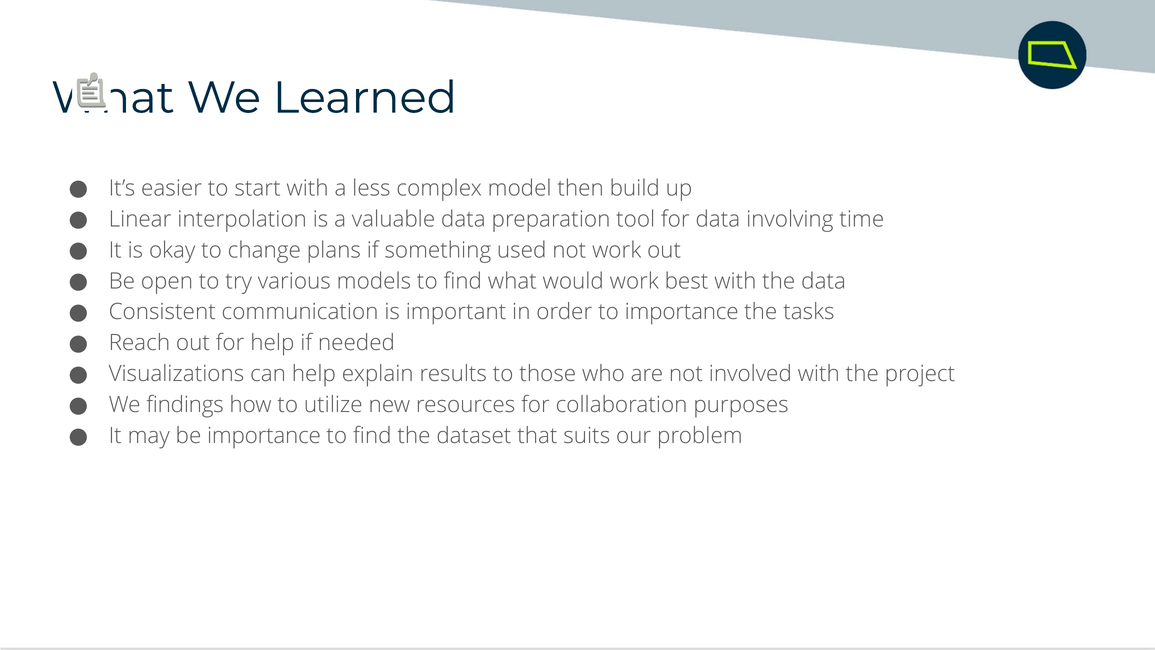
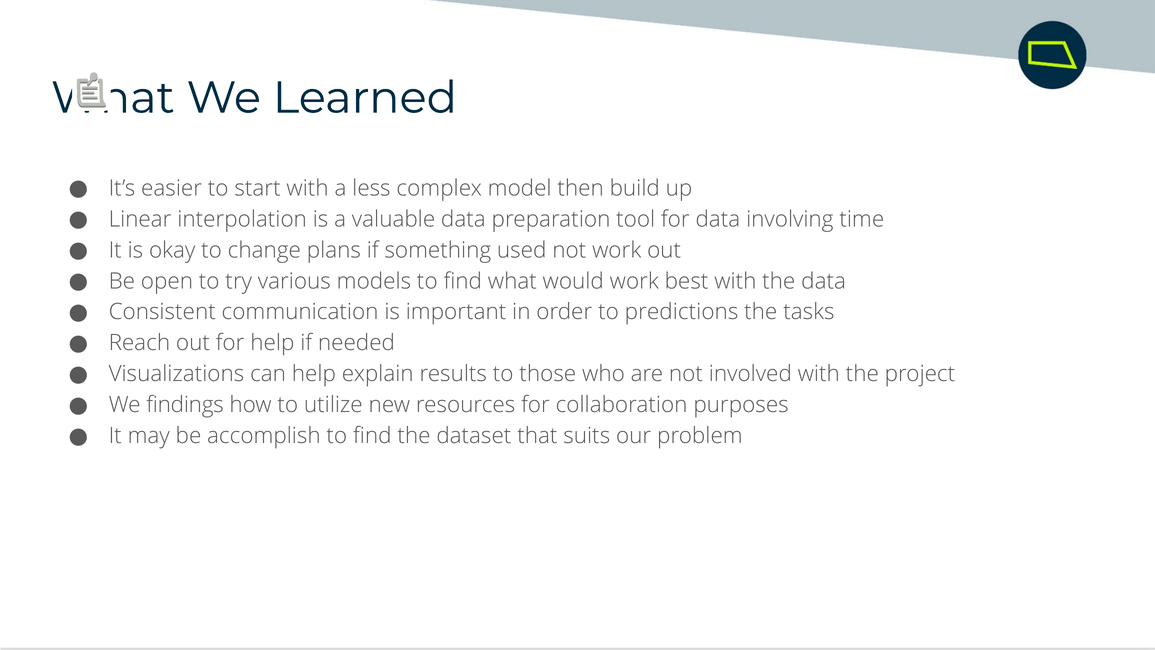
to importance: importance -> predictions
be importance: importance -> accomplish
